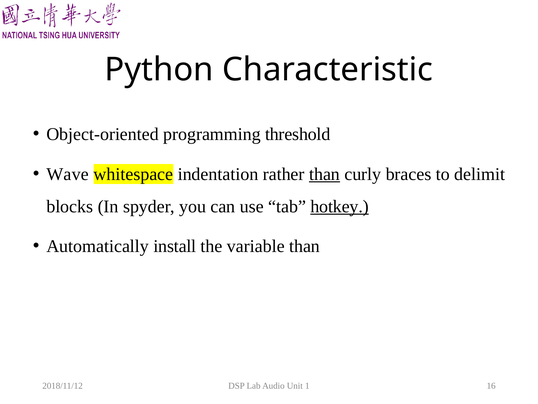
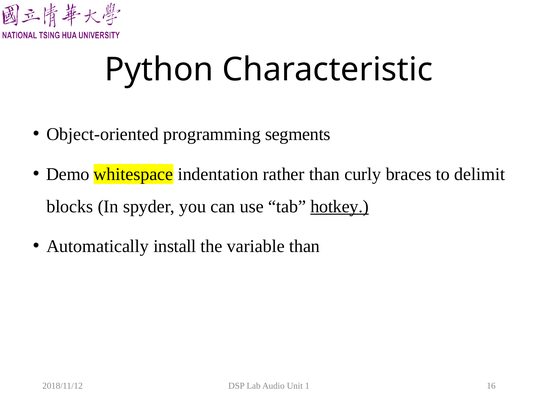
threshold: threshold -> segments
Wave: Wave -> Demo
than at (325, 174) underline: present -> none
